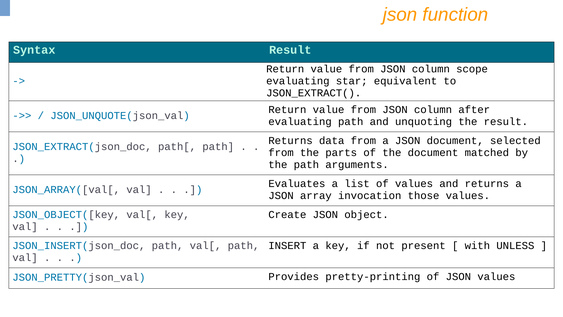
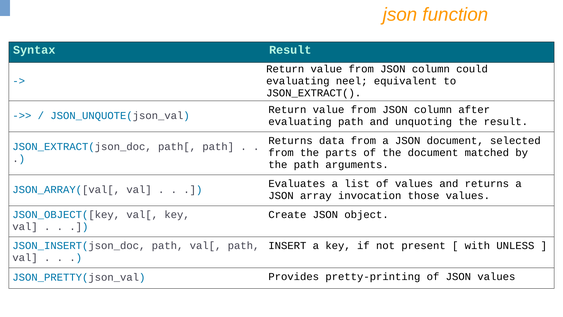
scope: scope -> could
star: star -> neel
